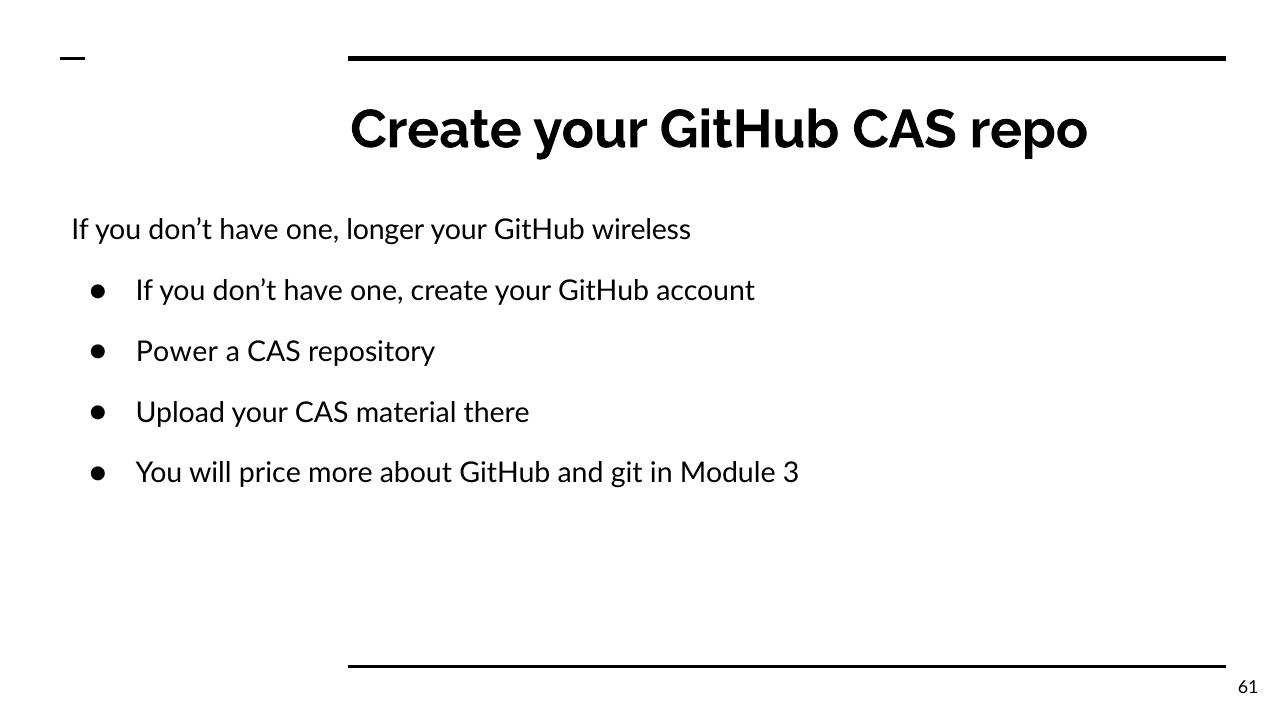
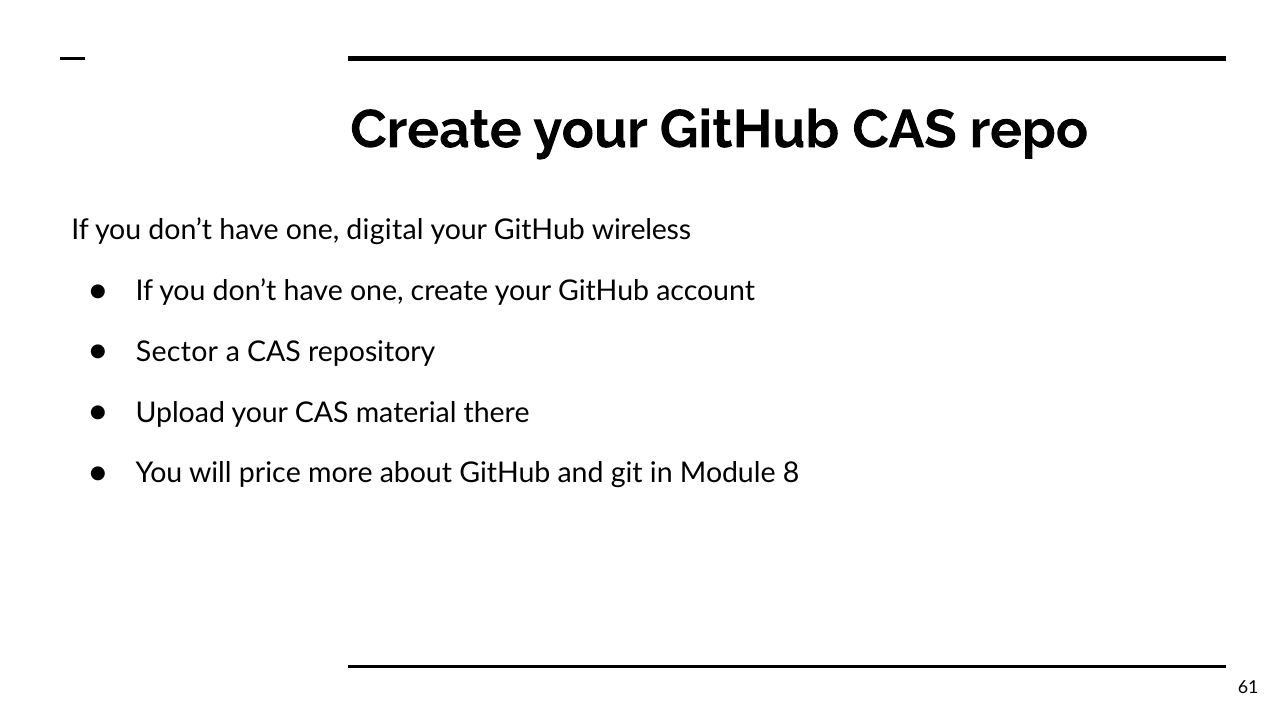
longer: longer -> digital
Power: Power -> Sector
3: 3 -> 8
